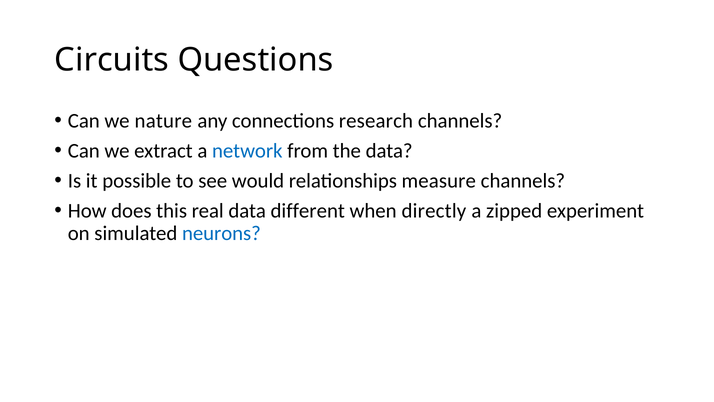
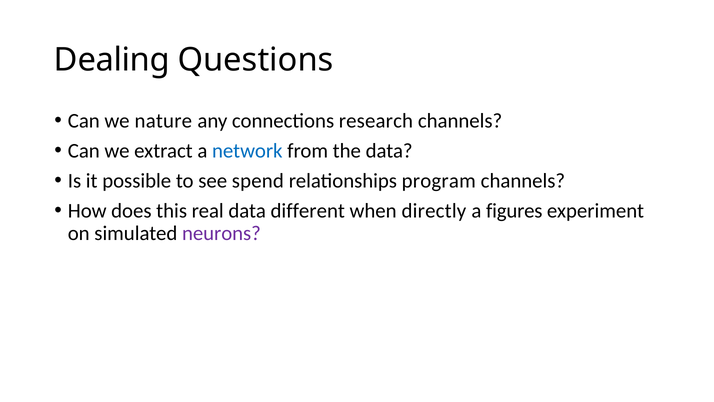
Circuits: Circuits -> Dealing
would: would -> spend
measure: measure -> program
zipped: zipped -> figures
neurons colour: blue -> purple
